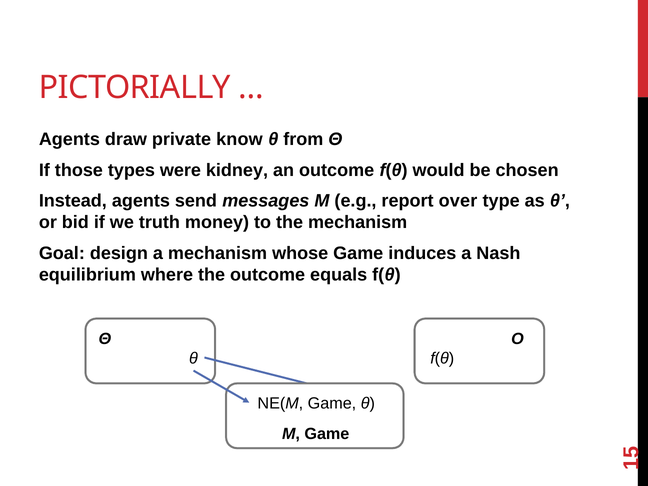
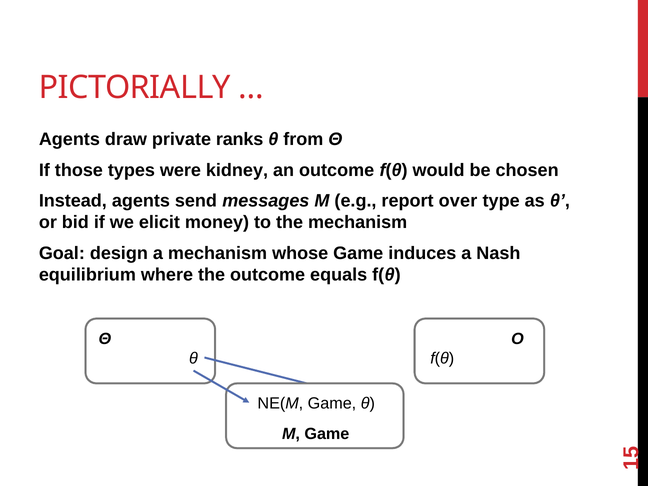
know: know -> ranks
truth: truth -> elicit
